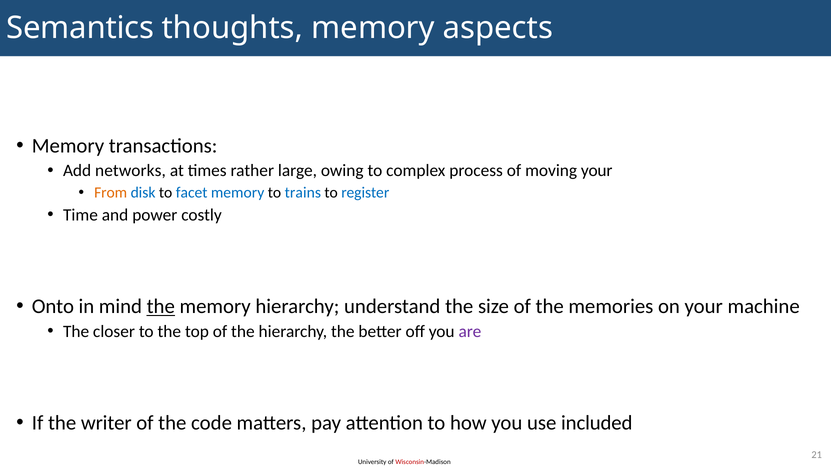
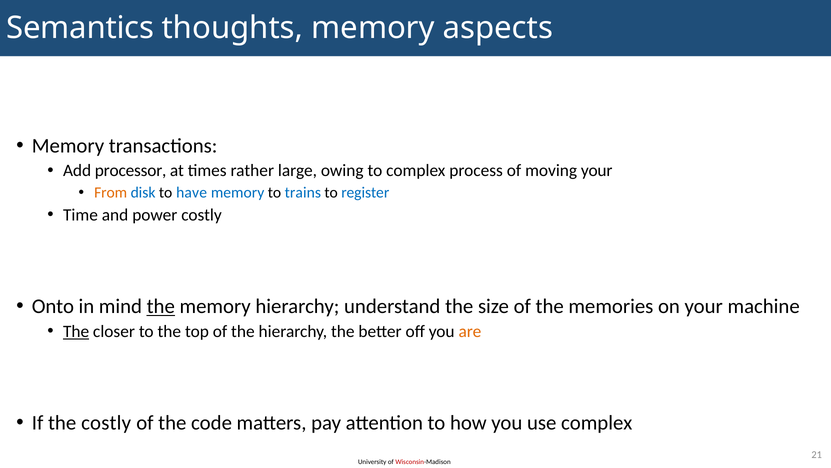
networks: networks -> processor
facet: facet -> have
The at (76, 331) underline: none -> present
are colour: purple -> orange
the writer: writer -> costly
use included: included -> complex
